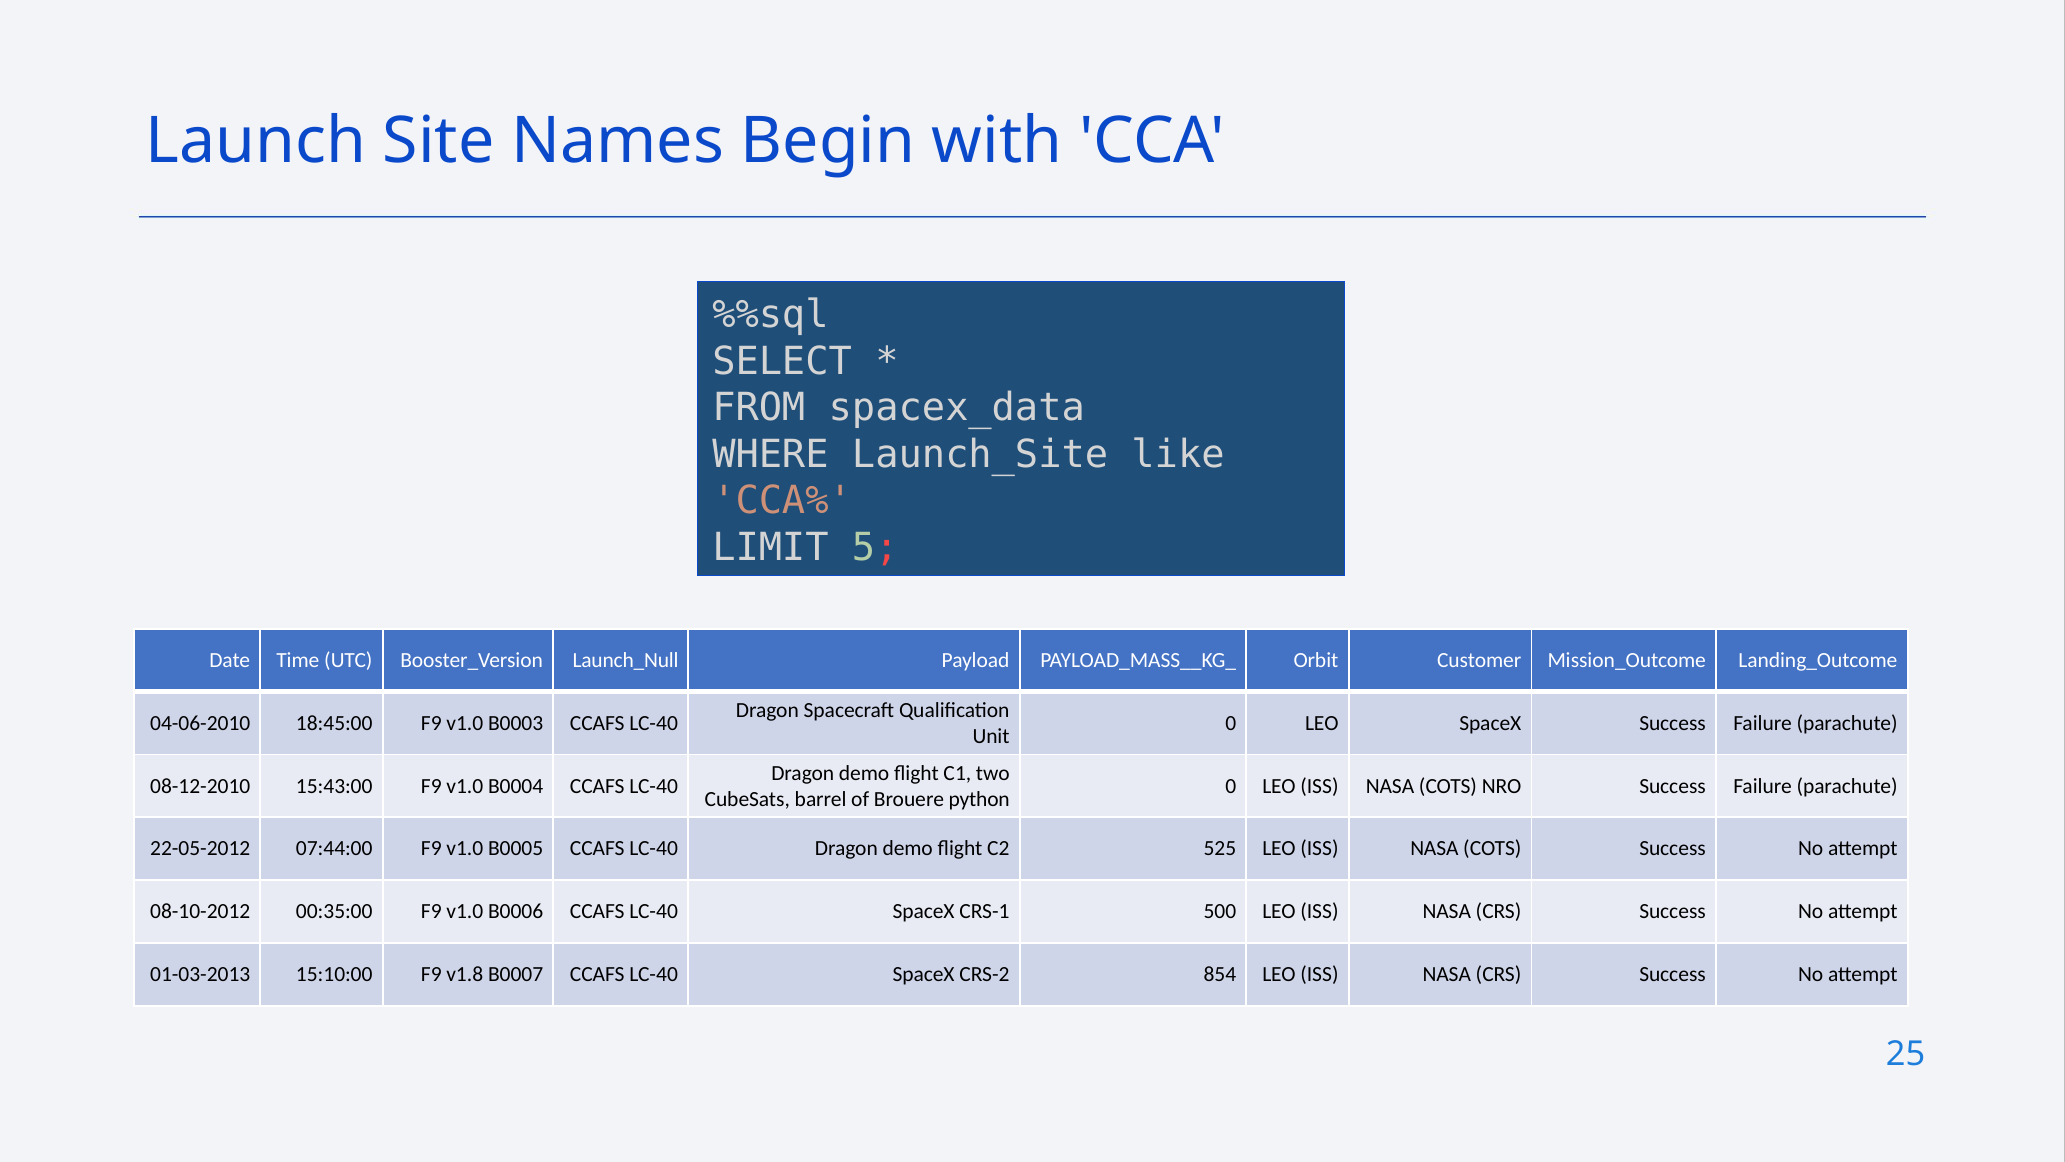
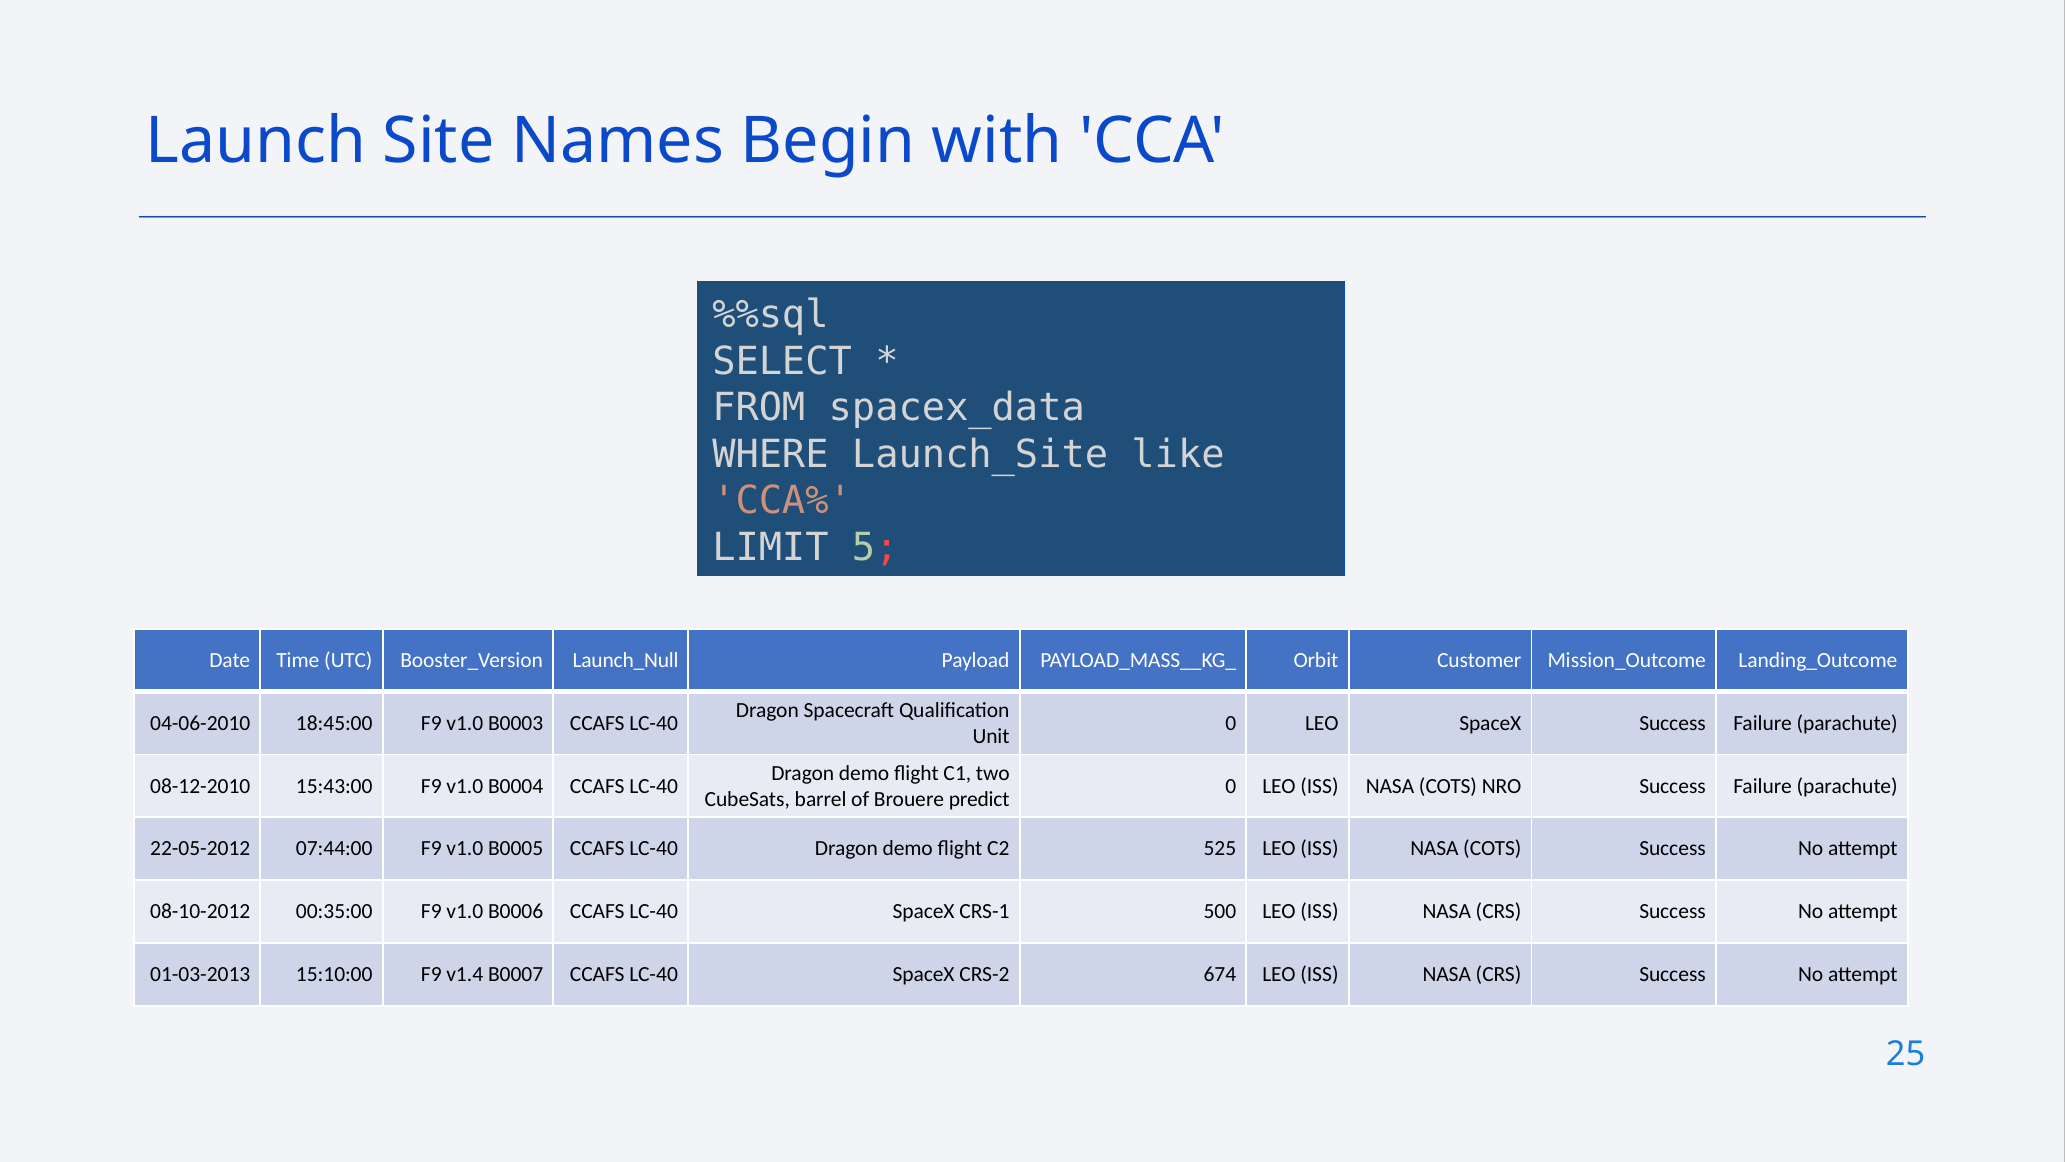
python: python -> predict
v1.8: v1.8 -> v1.4
854: 854 -> 674
